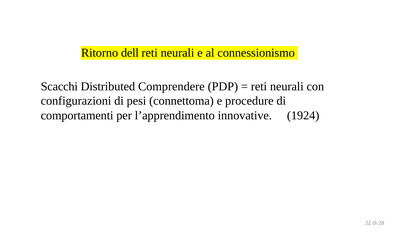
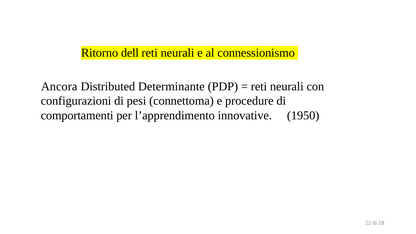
Scacchi: Scacchi -> Ancora
Comprendere: Comprendere -> Determinante
1924: 1924 -> 1950
